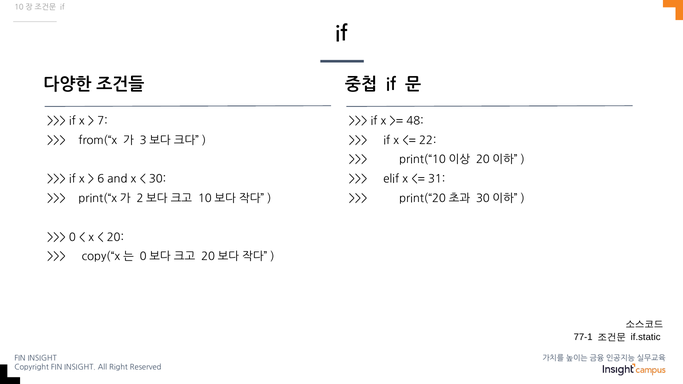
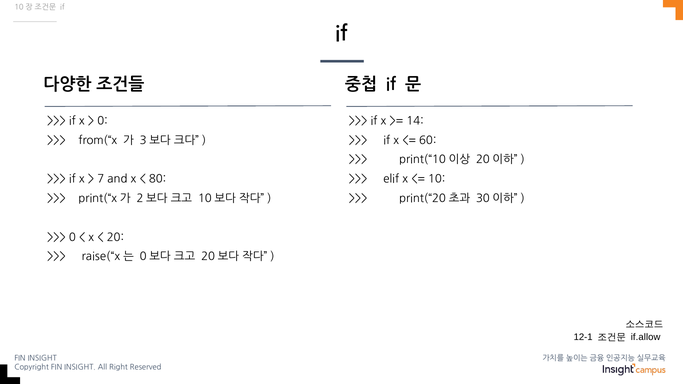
7 at (102, 121): 7 -> 0
48: 48 -> 14
22: 22 -> 60
6: 6 -> 7
30: 30 -> 80
31: 31 -> 10
copy(“x: copy(“x -> raise(“x
77-1: 77-1 -> 12-1
if.static: if.static -> if.allow
